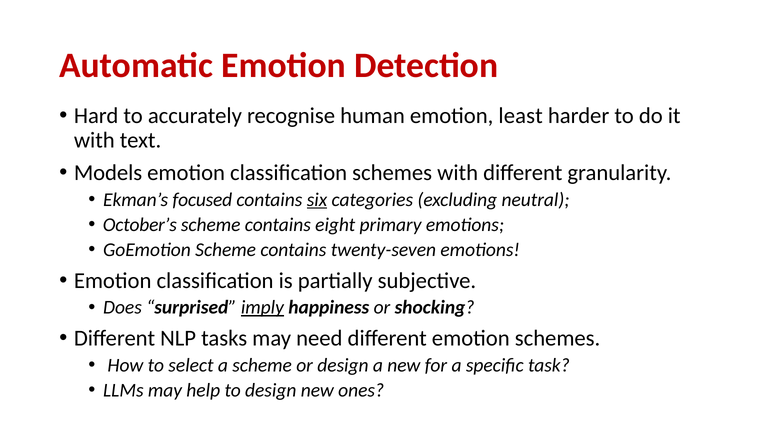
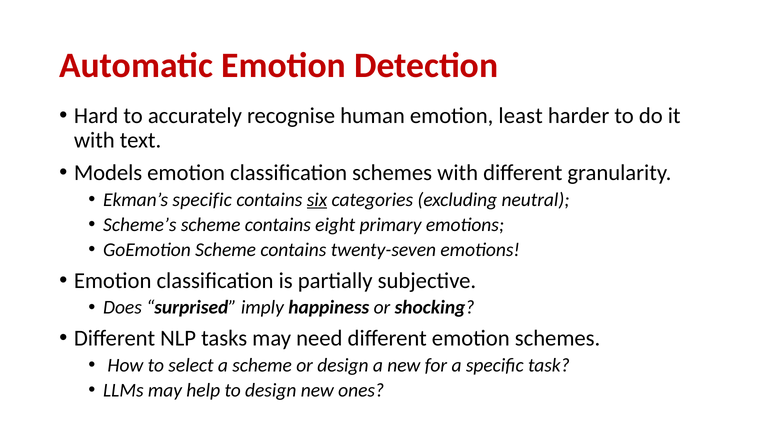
Ekman’s focused: focused -> specific
October’s: October’s -> Scheme’s
imply underline: present -> none
